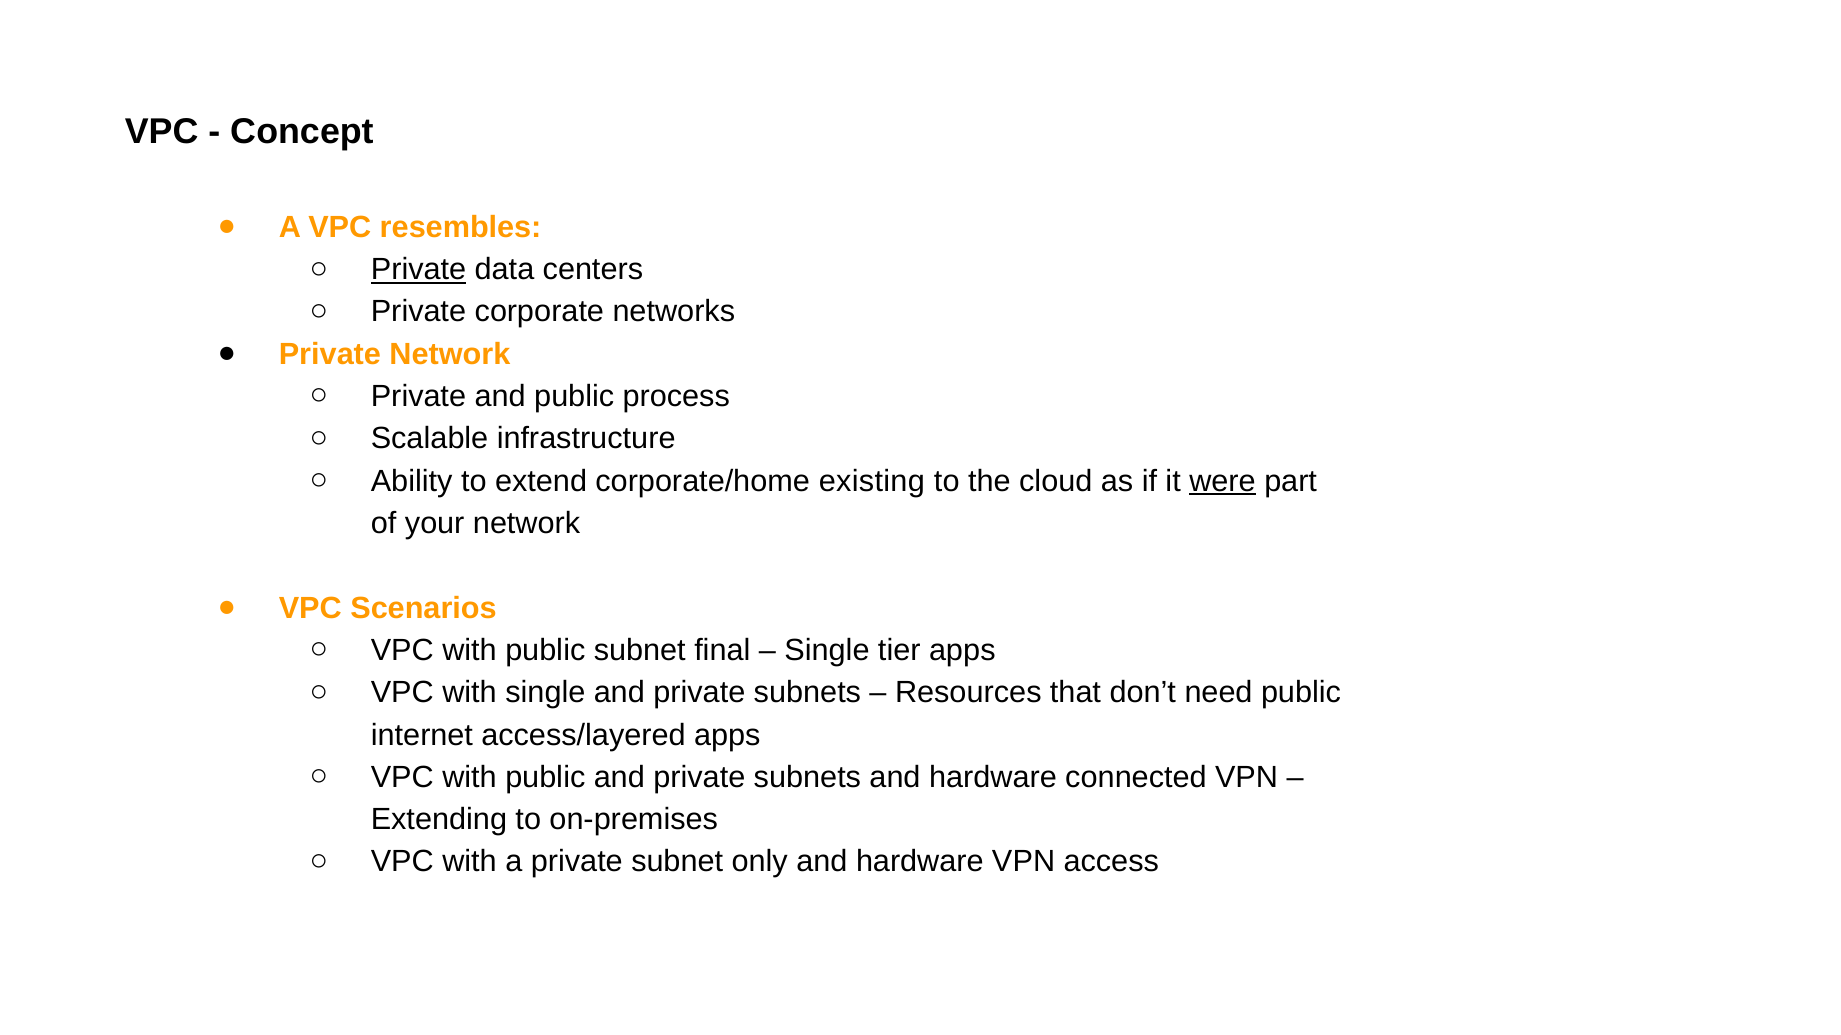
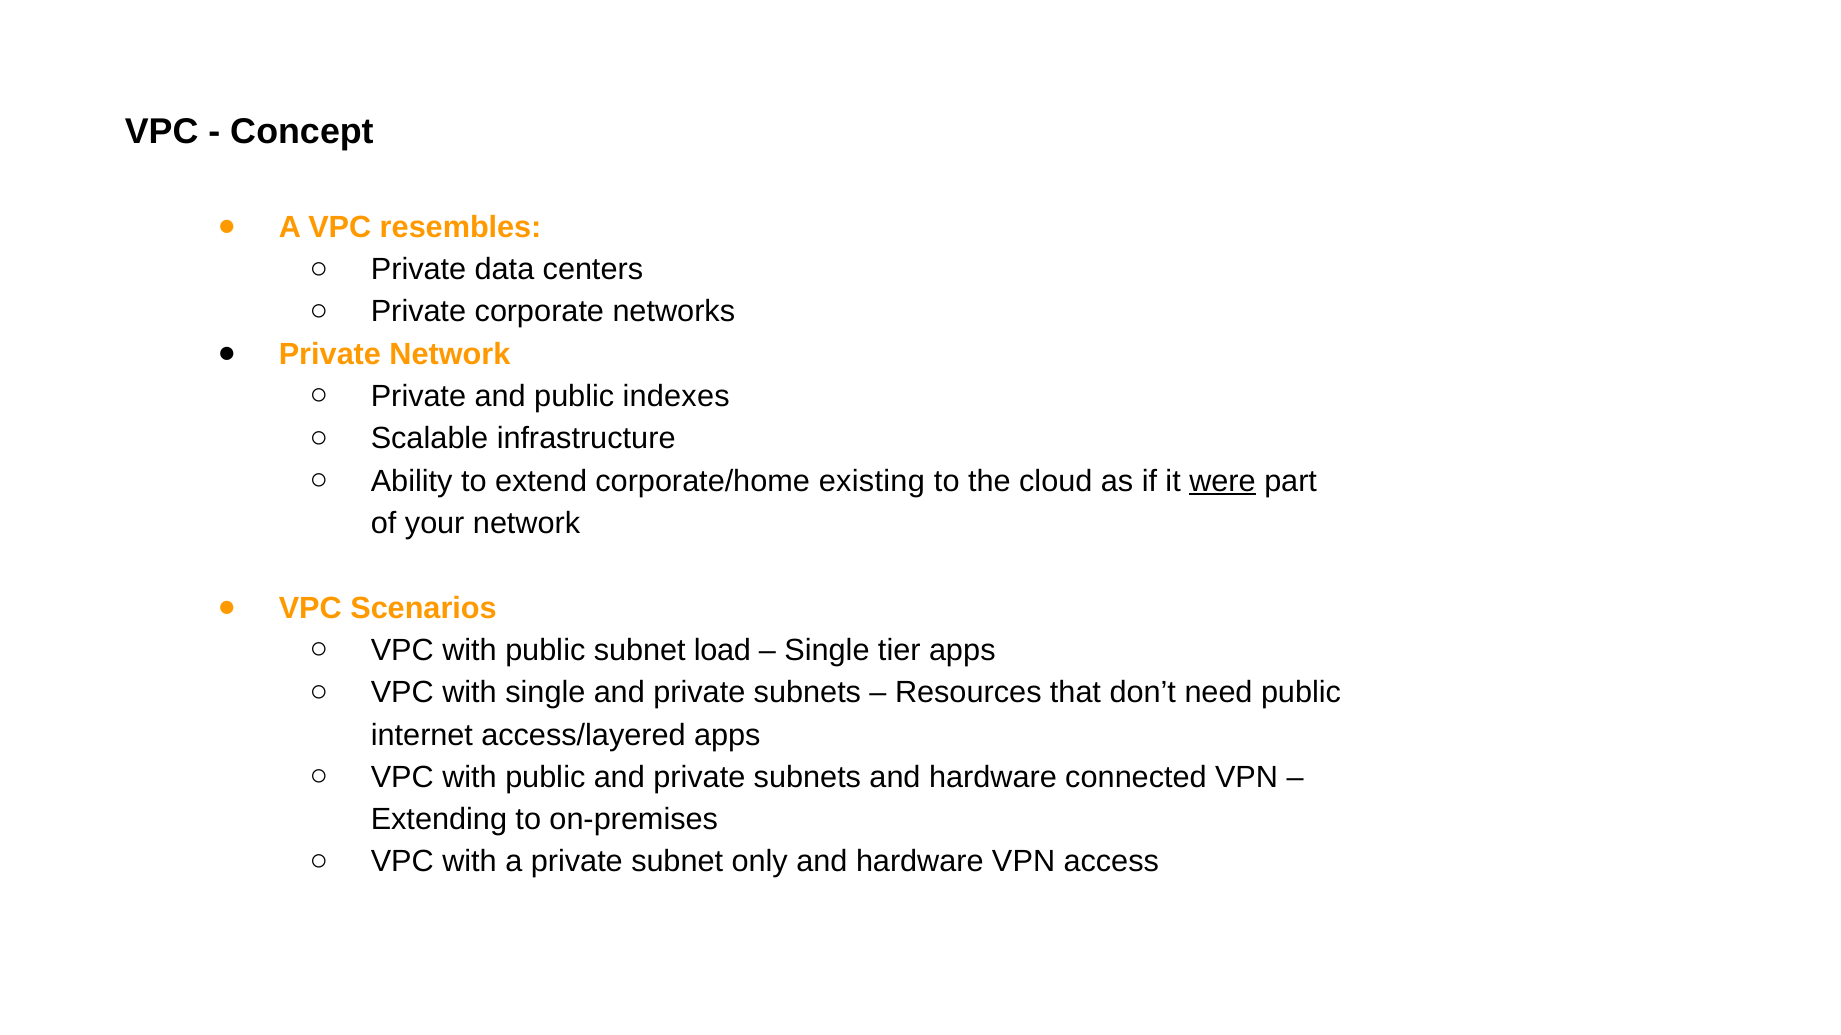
Private at (419, 270) underline: present -> none
process: process -> indexes
final: final -> load
